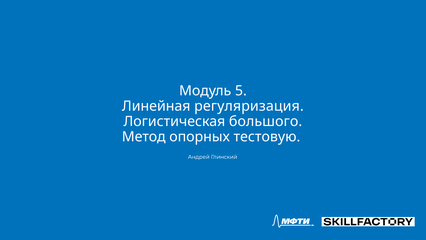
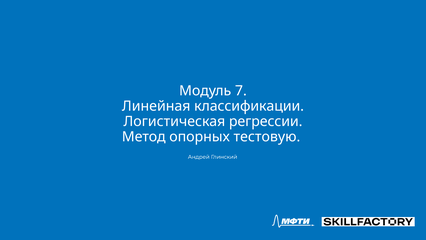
5: 5 -> 7
регуляризация: регуляризация -> классификации
большого: большого -> регрессии
